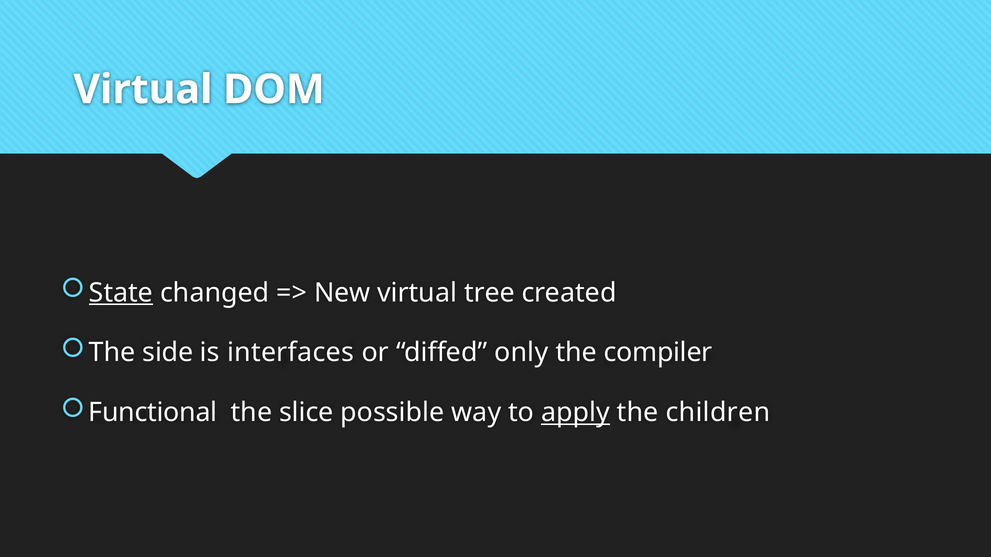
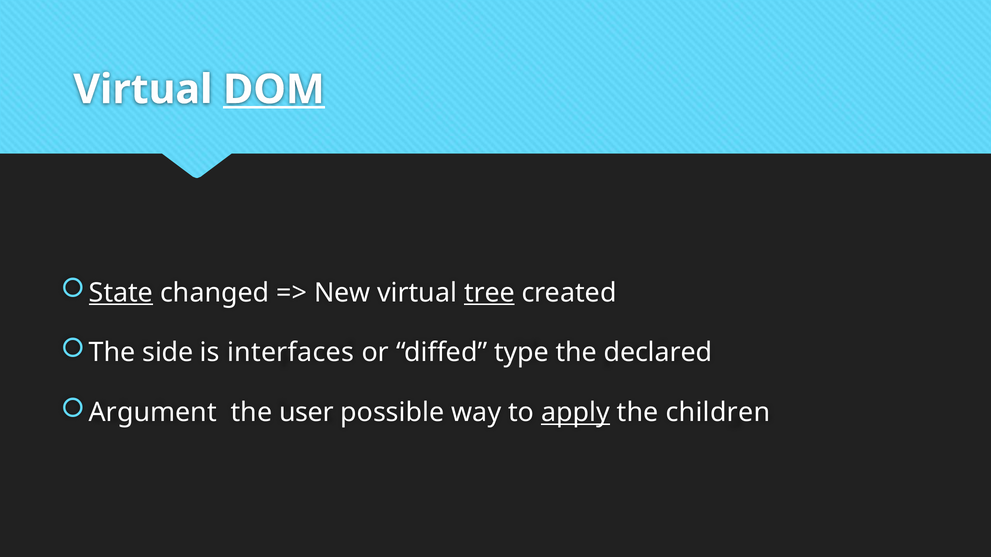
DOM underline: none -> present
tree underline: none -> present
only: only -> type
compiler: compiler -> declared
Functional: Functional -> Argument
slice: slice -> user
